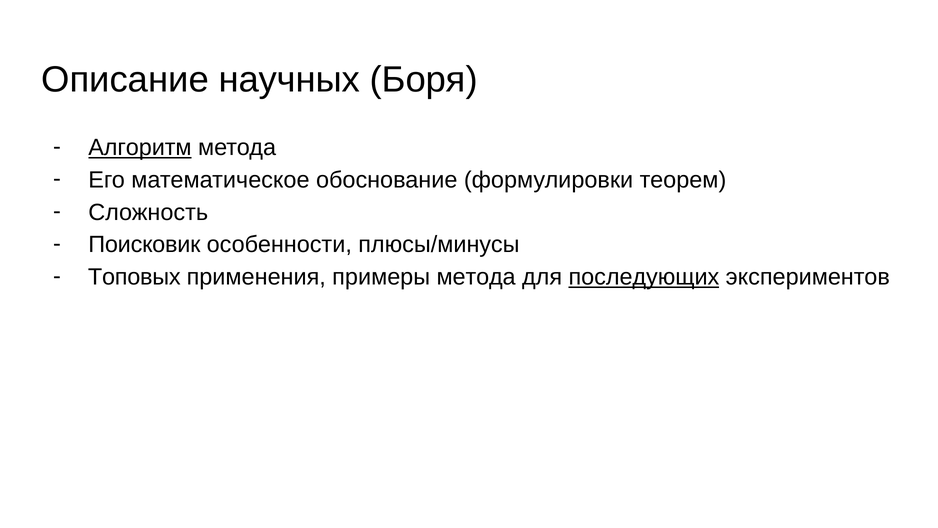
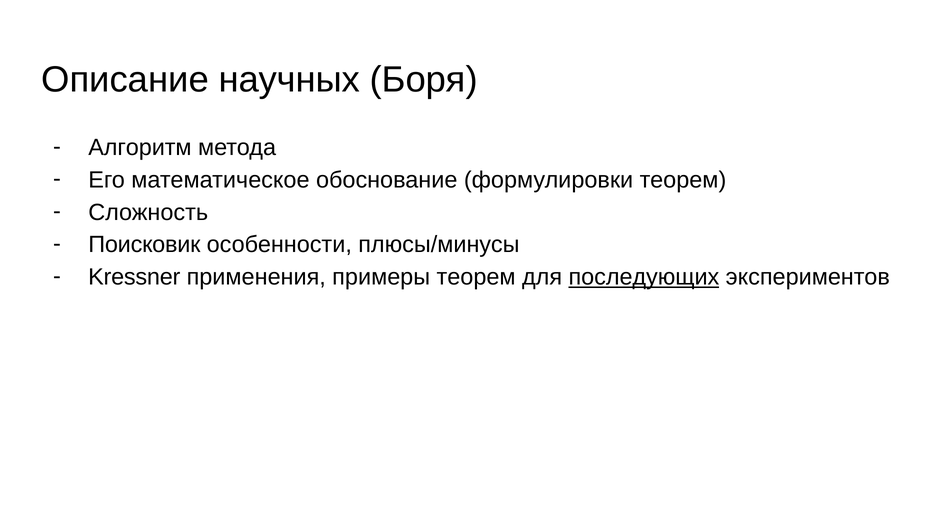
Алгоритм underline: present -> none
Топовых: Топовых -> Kressner
примеры метода: метода -> теорем
